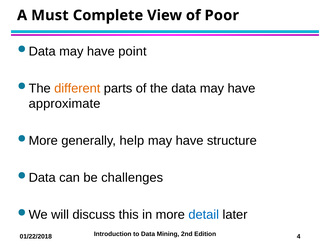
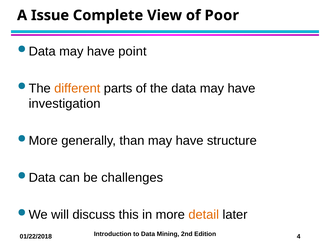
Must: Must -> Issue
approximate: approximate -> investigation
help: help -> than
detail colour: blue -> orange
